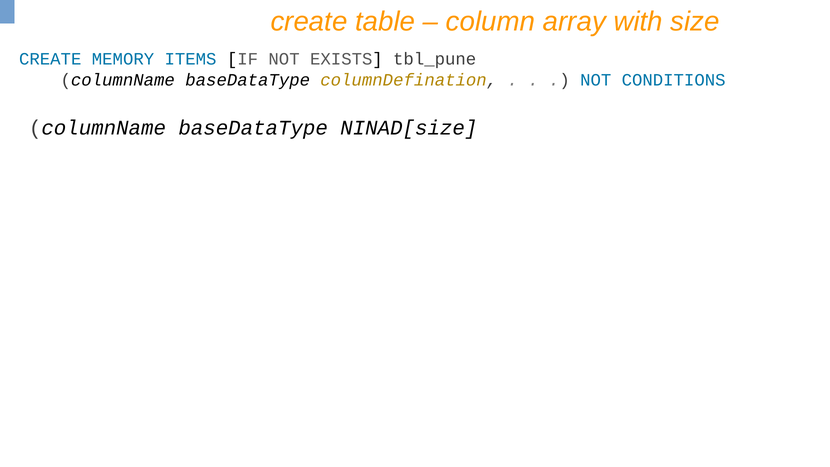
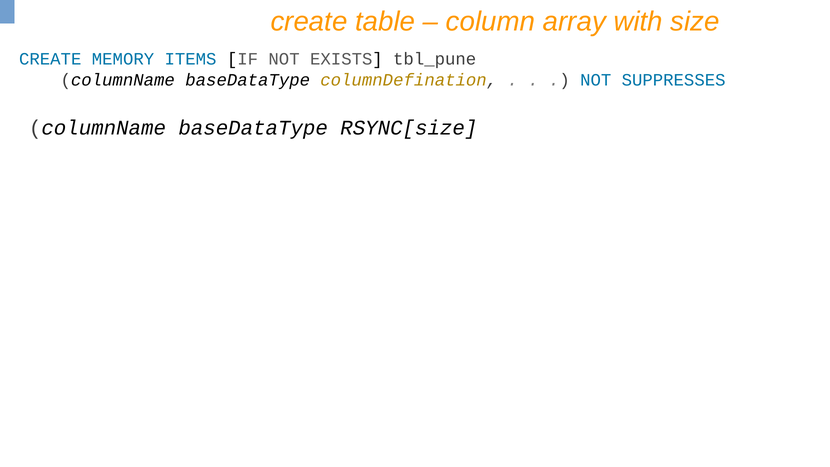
CONDITIONS: CONDITIONS -> SUPPRESSES
NINAD[size: NINAD[size -> RSYNC[size
